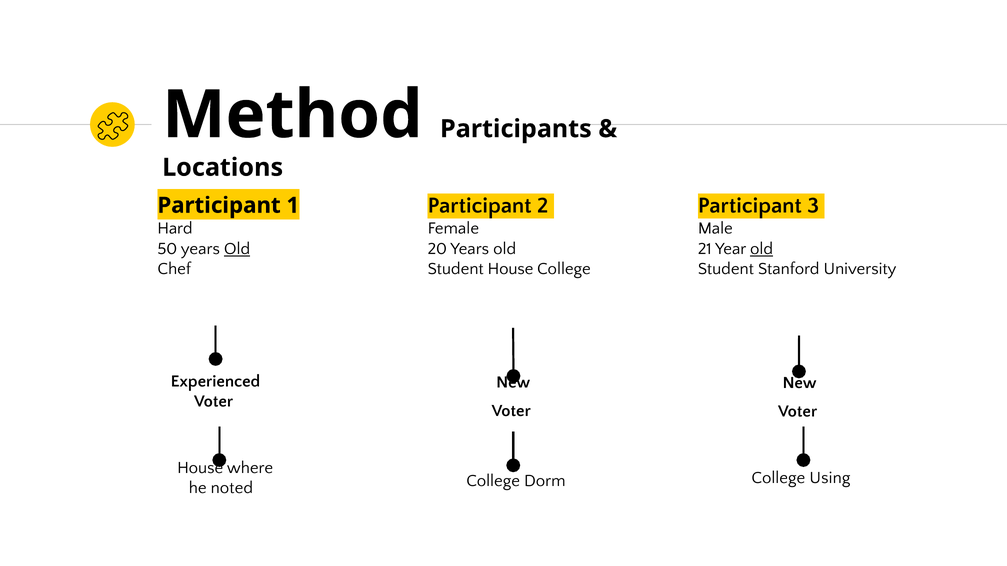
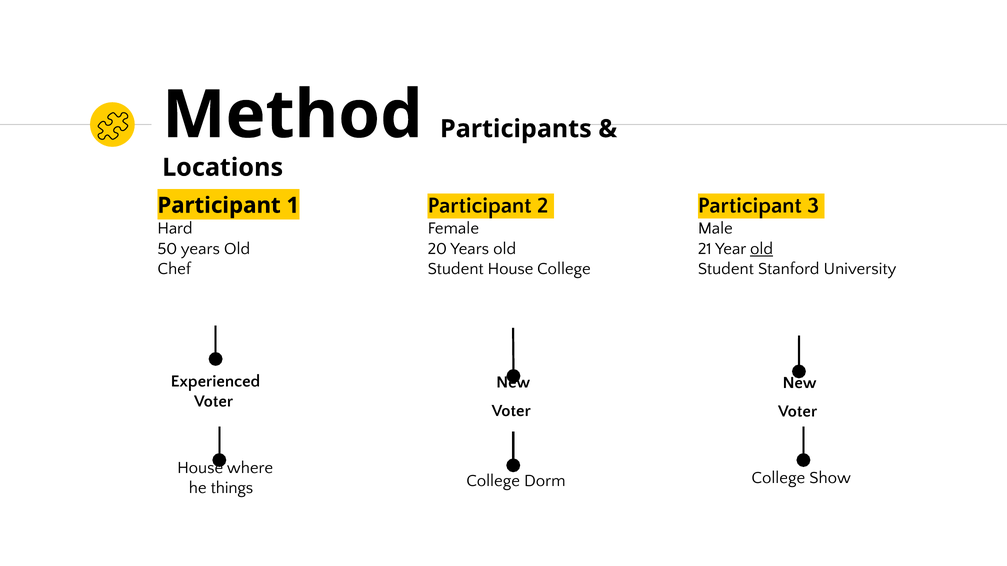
Old at (237, 249) underline: present -> none
noted: noted -> things
Using: Using -> Show
